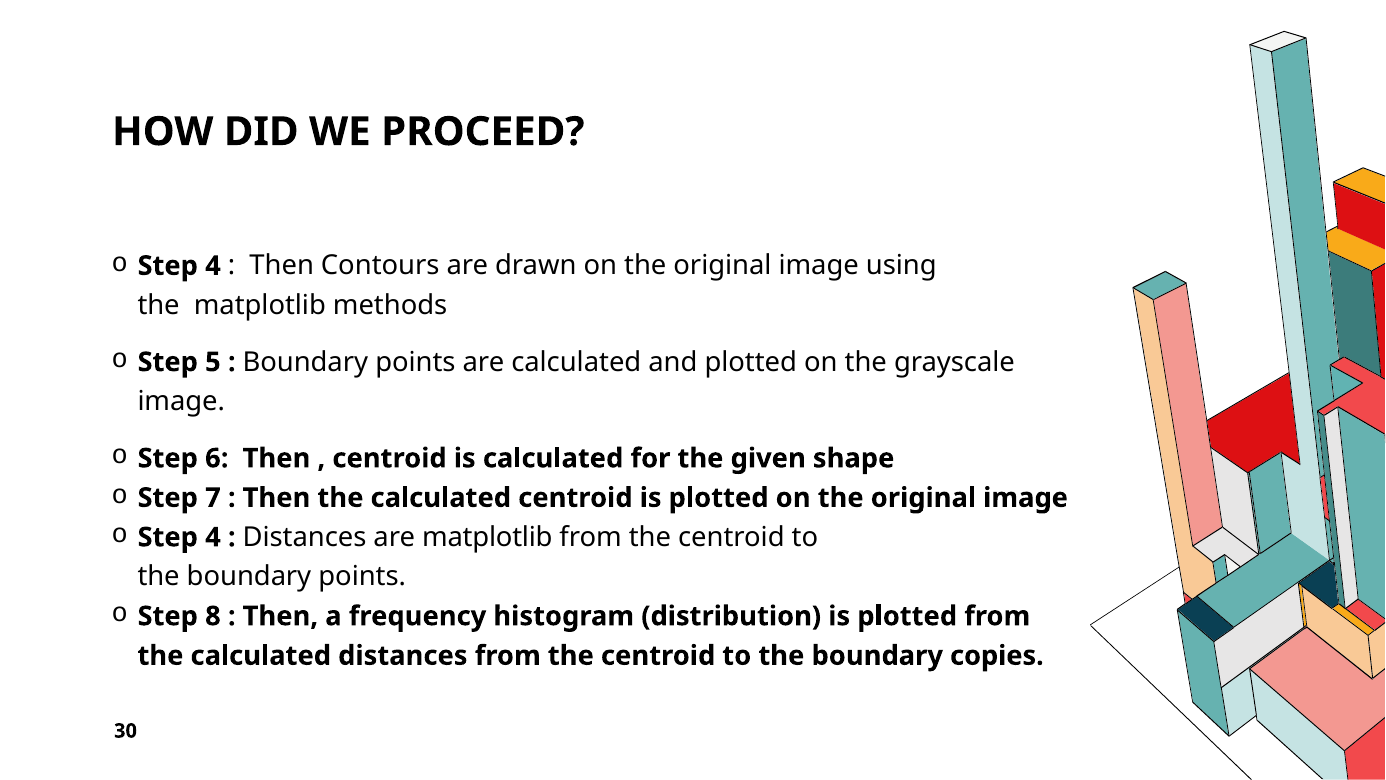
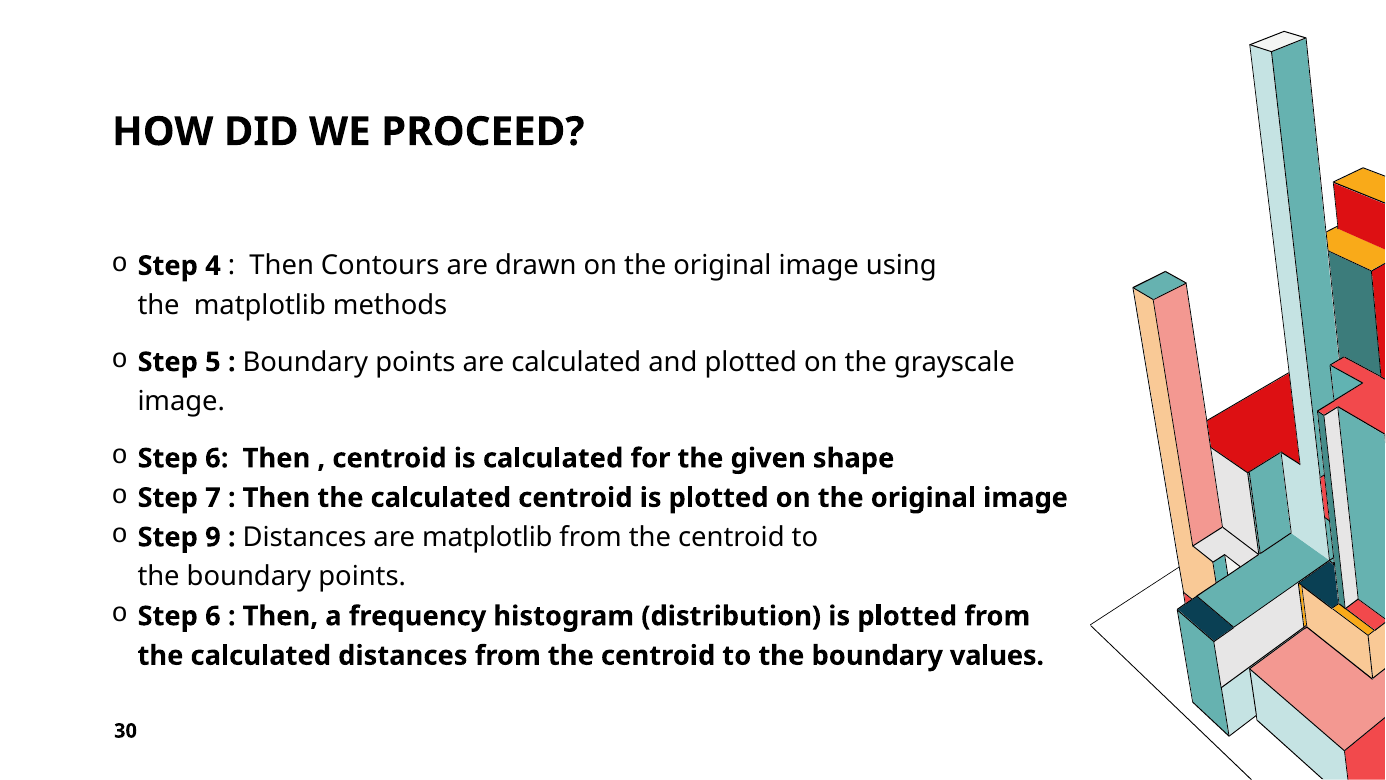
4 at (213, 537): 4 -> 9
8 at (213, 616): 8 -> 6
copies: copies -> values
